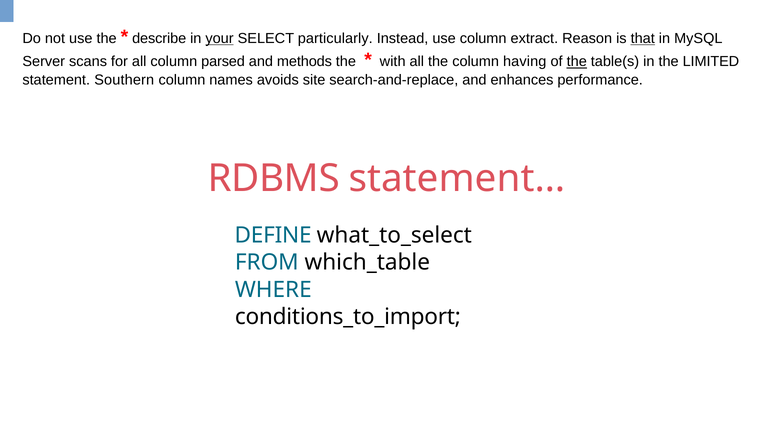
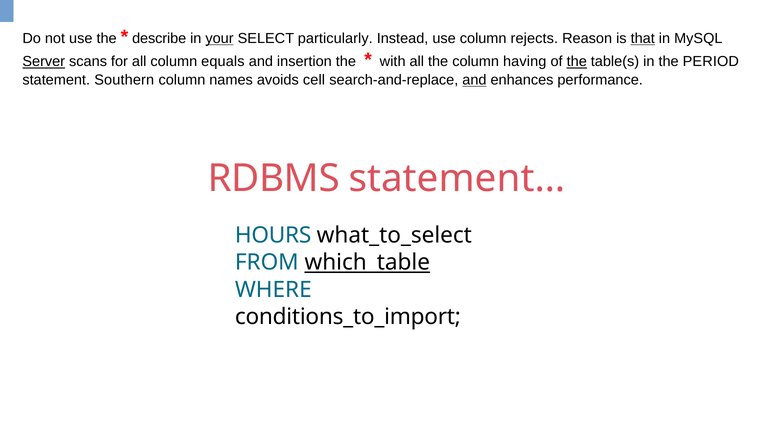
extract: extract -> rejects
Server underline: none -> present
parsed: parsed -> equals
methods: methods -> insertion
LIMITED: LIMITED -> PERIOD
site: site -> cell
and at (474, 80) underline: none -> present
DEFINE: DEFINE -> HOURS
which_table underline: none -> present
